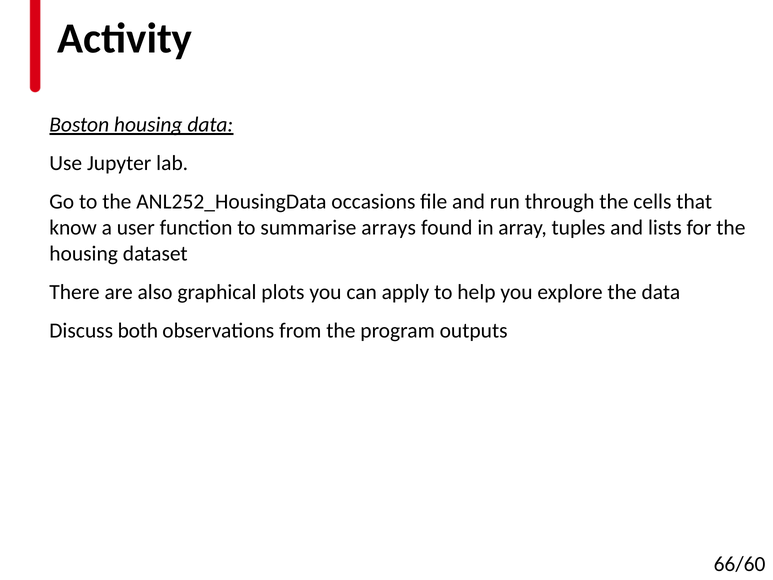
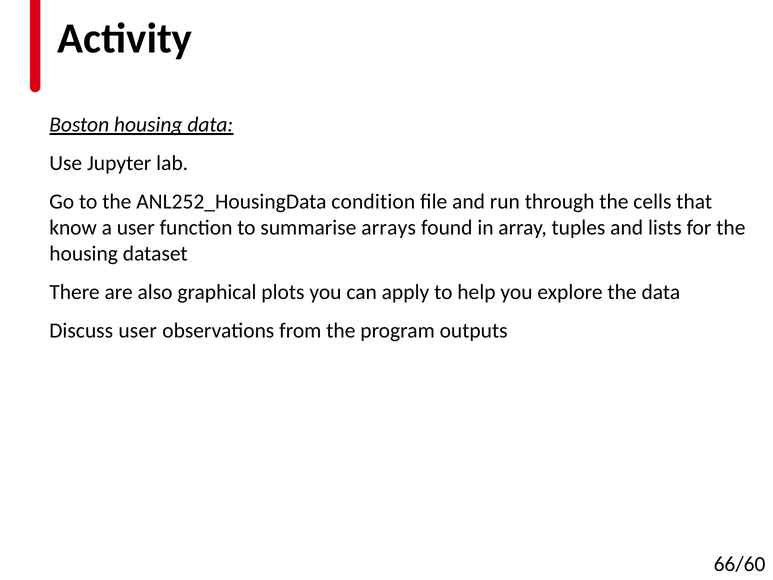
occasions: occasions -> condition
Discuss both: both -> user
